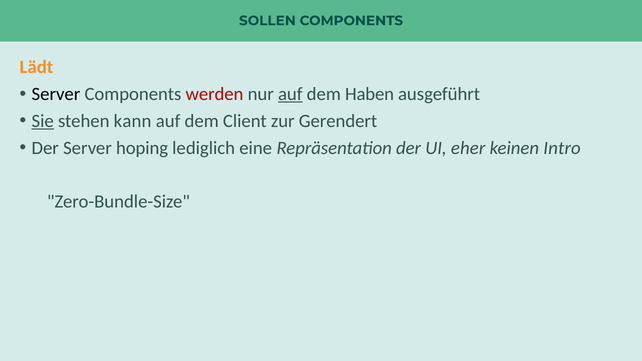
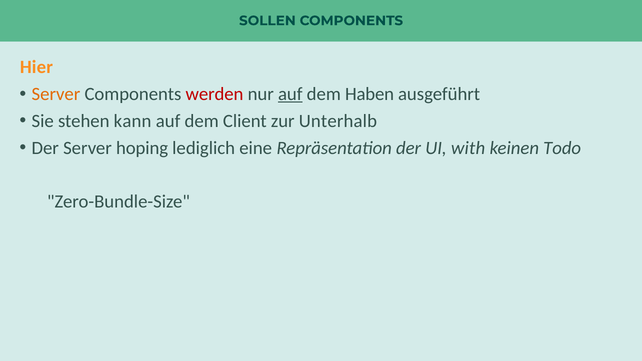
Lädt: Lädt -> Hier
Server at (56, 94) colour: black -> orange
Sie underline: present -> none
Gerendert: Gerendert -> Unterhalb
eher: eher -> with
Intro: Intro -> Todo
